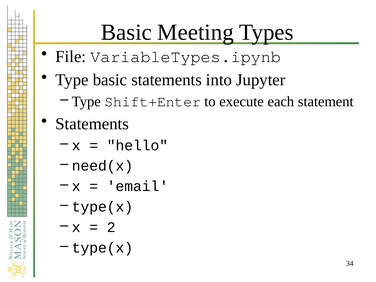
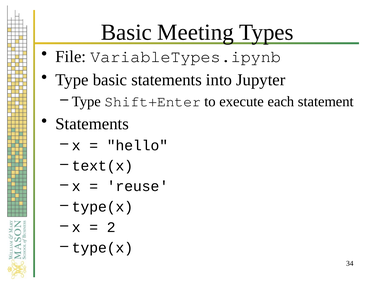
need(x: need(x -> text(x
email: email -> reuse
